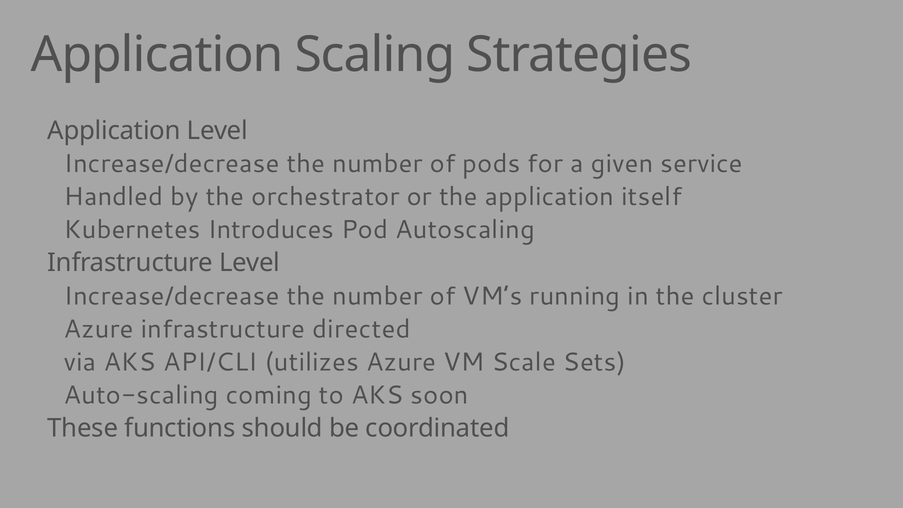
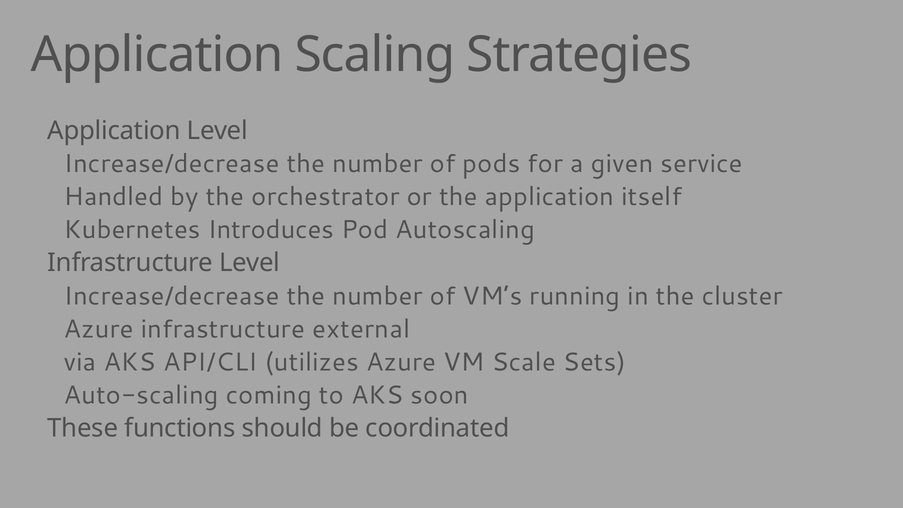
directed: directed -> external
